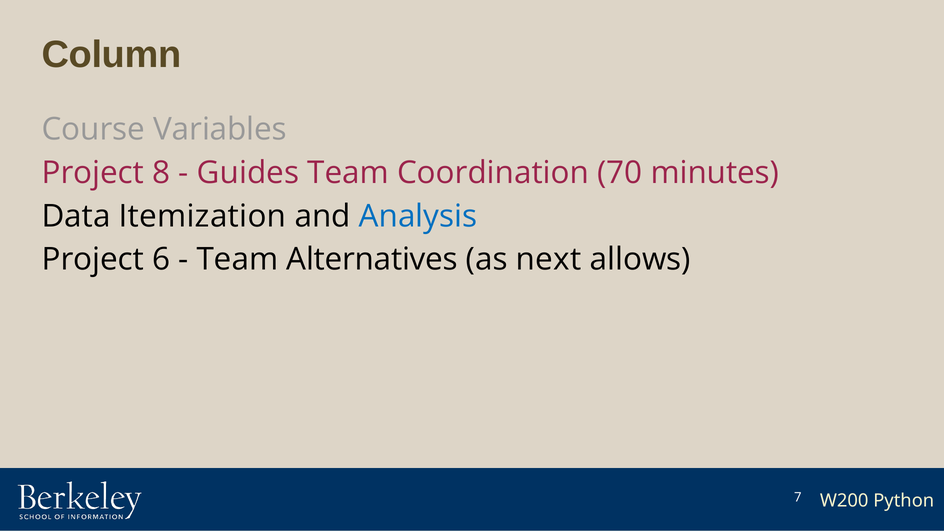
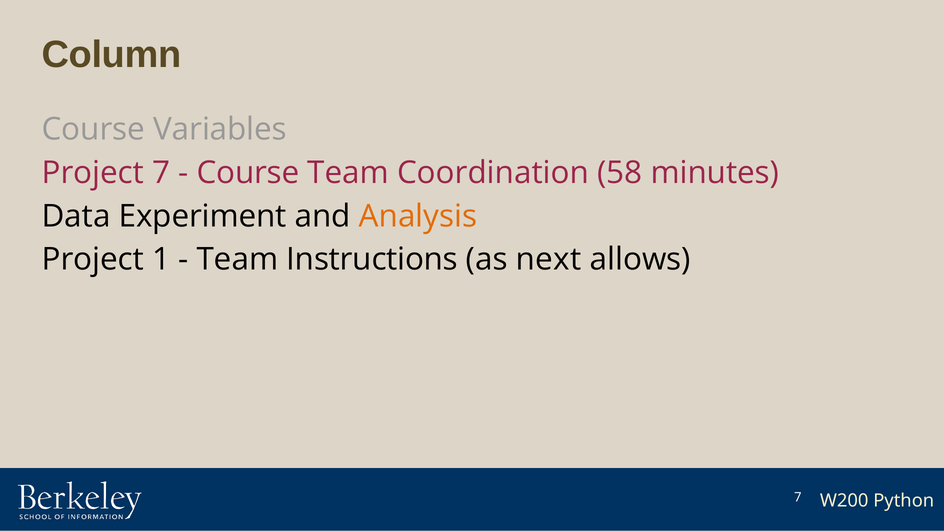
Project 8: 8 -> 7
Guides at (248, 173): Guides -> Course
70: 70 -> 58
Itemization: Itemization -> Experiment
Analysis colour: blue -> orange
6: 6 -> 1
Alternatives: Alternatives -> Instructions
